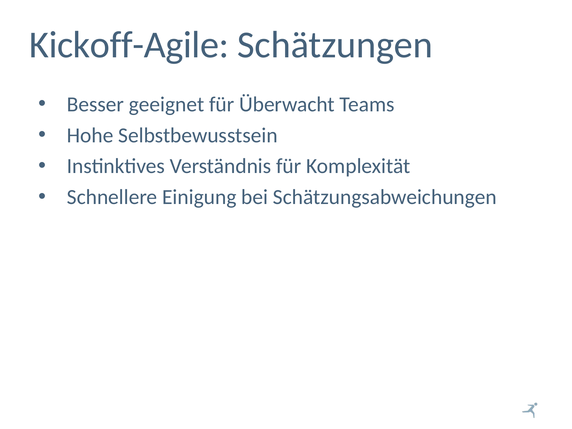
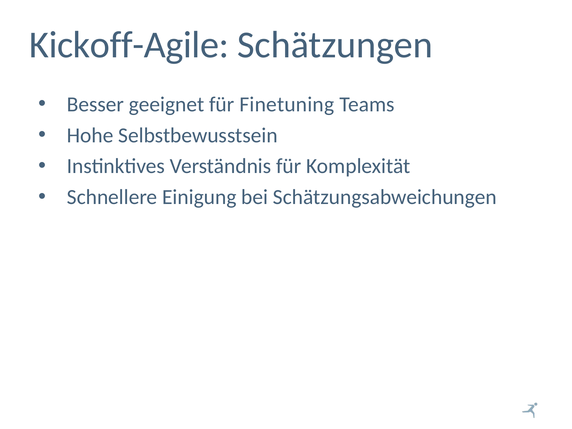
Überwacht: Überwacht -> Finetuning
